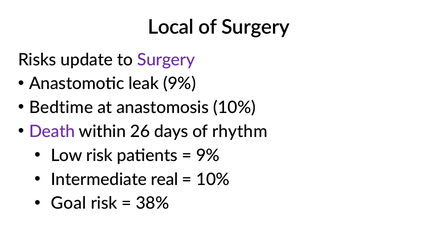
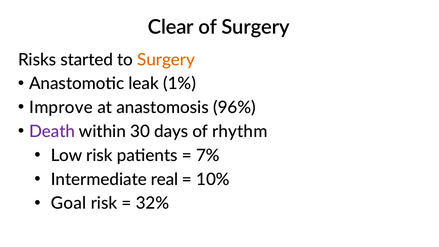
Local: Local -> Clear
update: update -> started
Surgery at (166, 60) colour: purple -> orange
leak 9%: 9% -> 1%
Bedtime: Bedtime -> Improve
anastomosis 10%: 10% -> 96%
26: 26 -> 30
9% at (208, 155): 9% -> 7%
38%: 38% -> 32%
